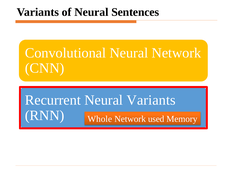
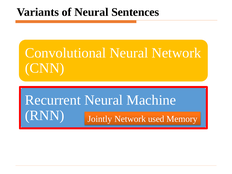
Neural Variants: Variants -> Machine
Whole: Whole -> Jointly
